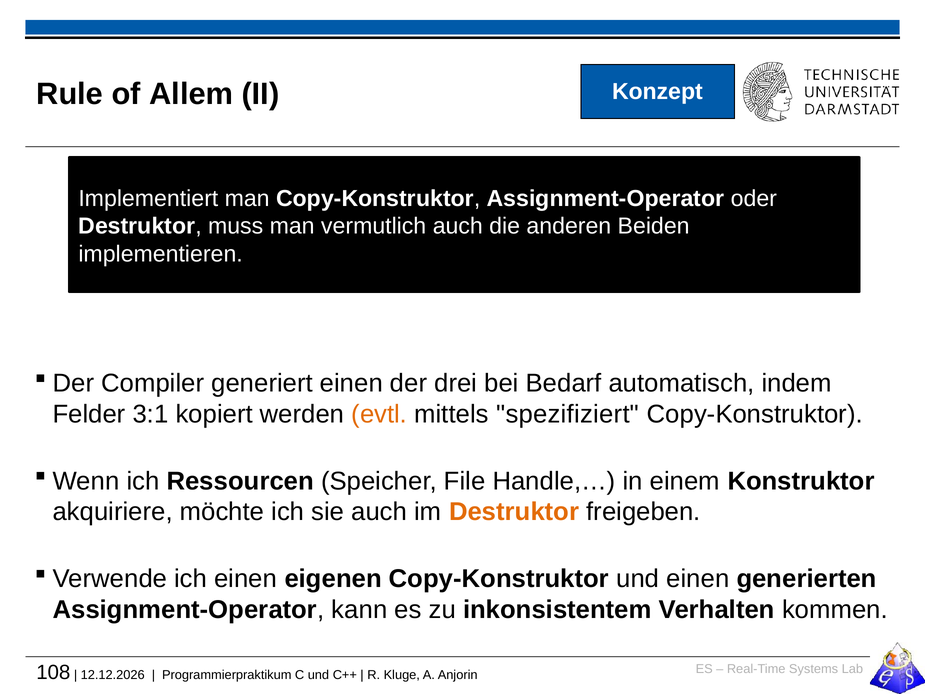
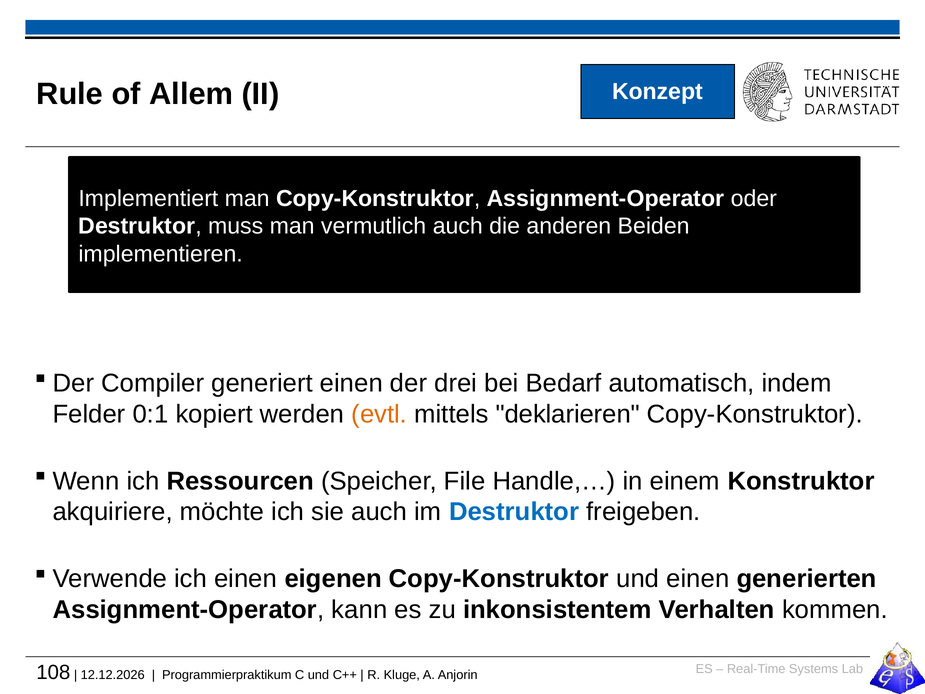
3:1: 3:1 -> 0:1
spezifiziert: spezifiziert -> deklarieren
Destruktor at (514, 512) colour: orange -> blue
